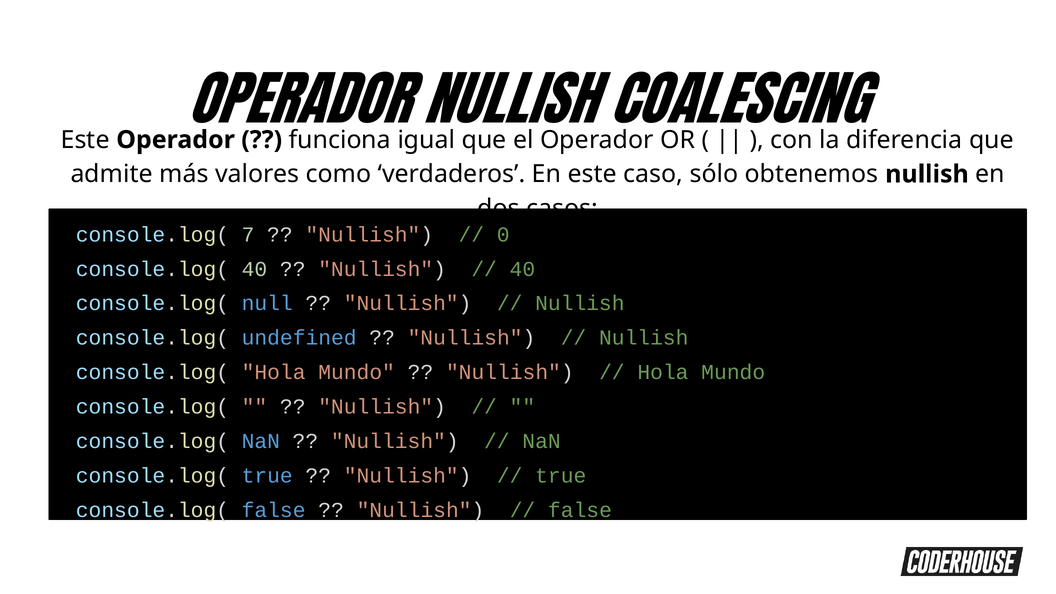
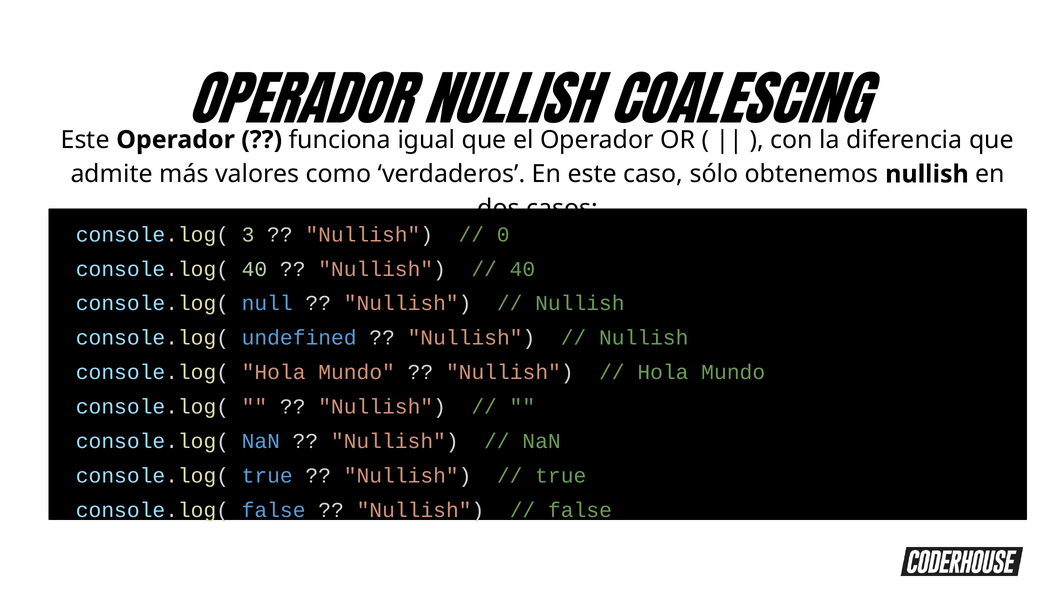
7: 7 -> 3
